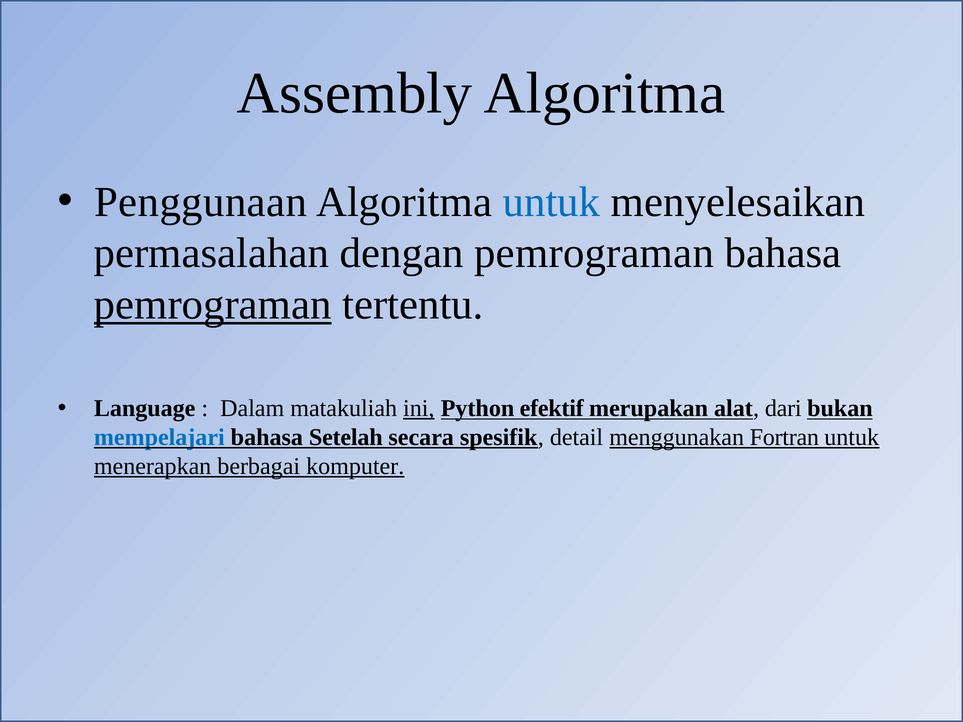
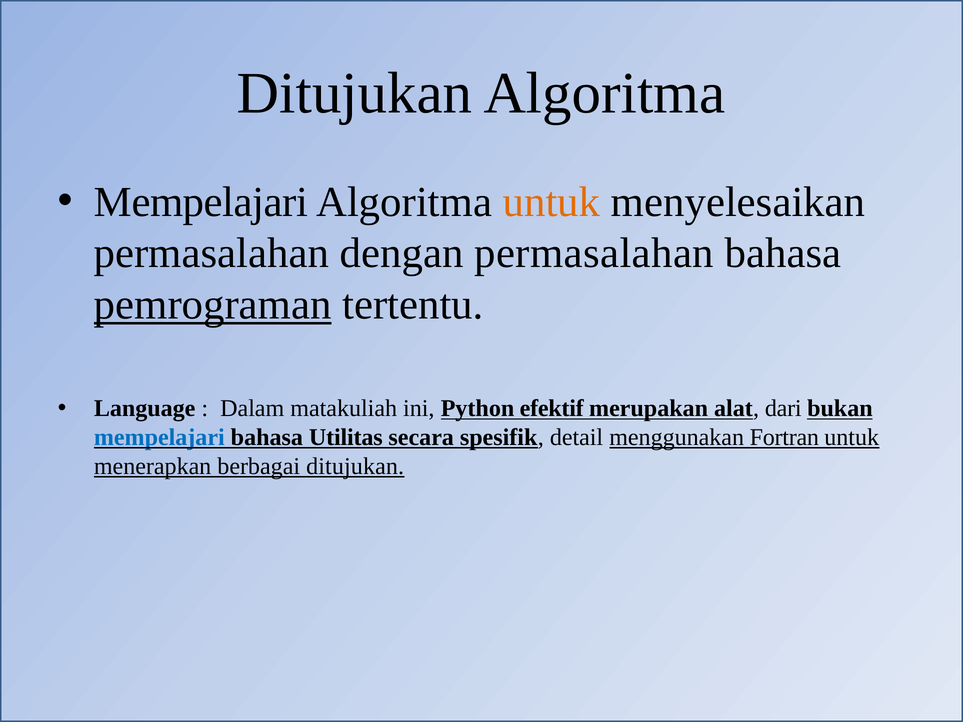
Assembly at (355, 93): Assembly -> Ditujukan
Penggunaan at (201, 202): Penggunaan -> Mempelajari
untuk at (551, 202) colour: blue -> orange
dengan pemrograman: pemrograman -> permasalahan
ini underline: present -> none
Setelah: Setelah -> Utilitas
berbagai komputer: komputer -> ditujukan
